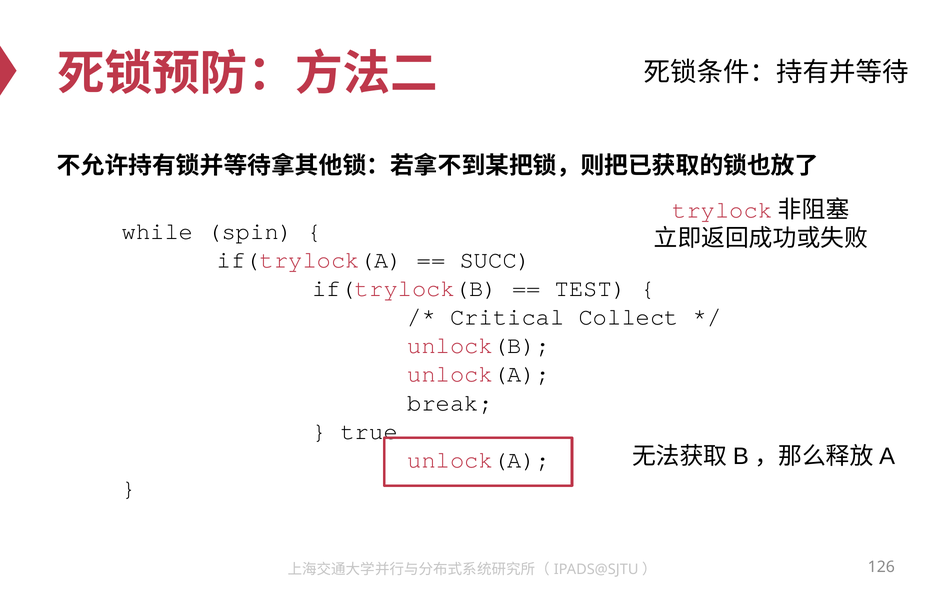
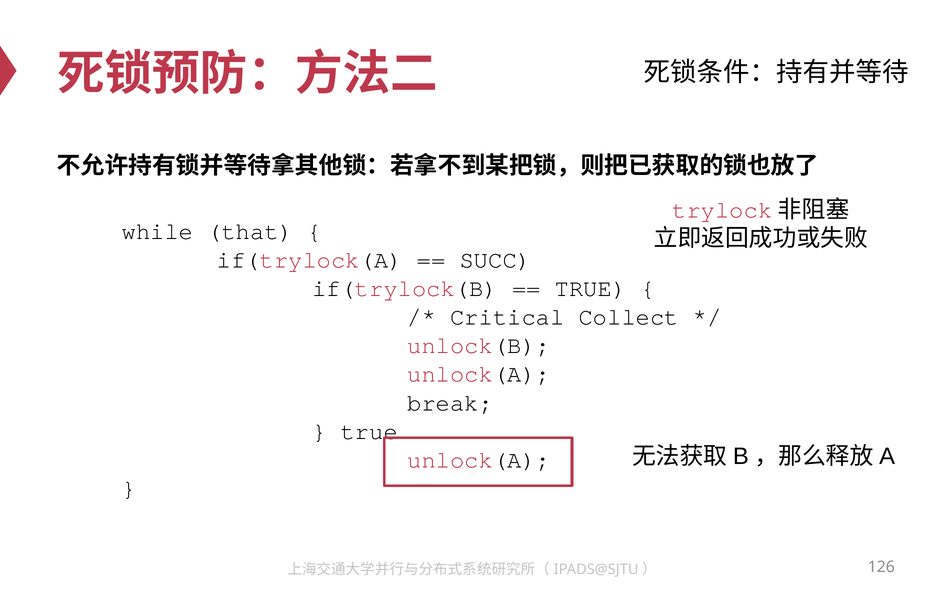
spin: spin -> that
TEST at (591, 288): TEST -> TRUE
